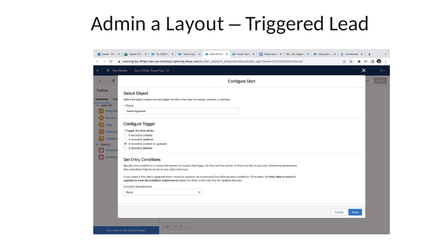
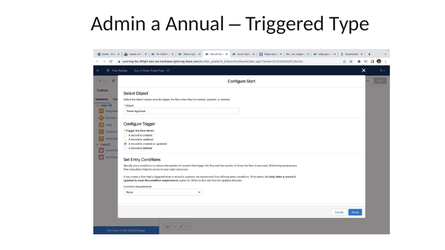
Layout: Layout -> Annual
Lead: Lead -> Type
